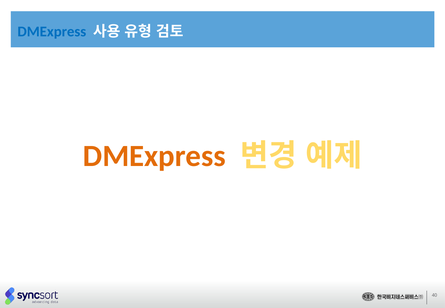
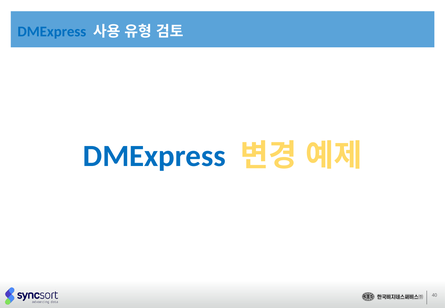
DMExpress at (154, 156) colour: orange -> blue
